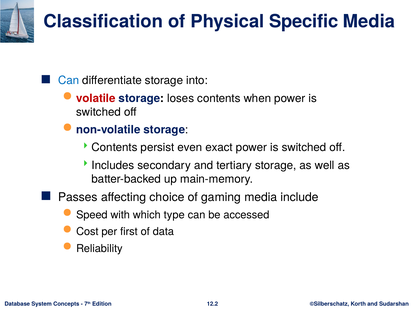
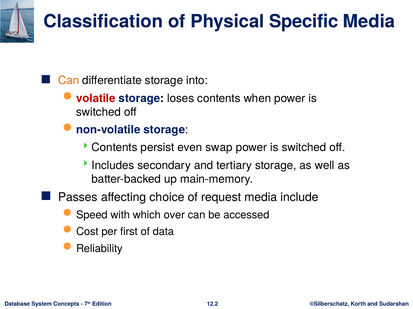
Can at (69, 81) colour: blue -> orange
exact: exact -> swap
gaming: gaming -> request
type: type -> over
